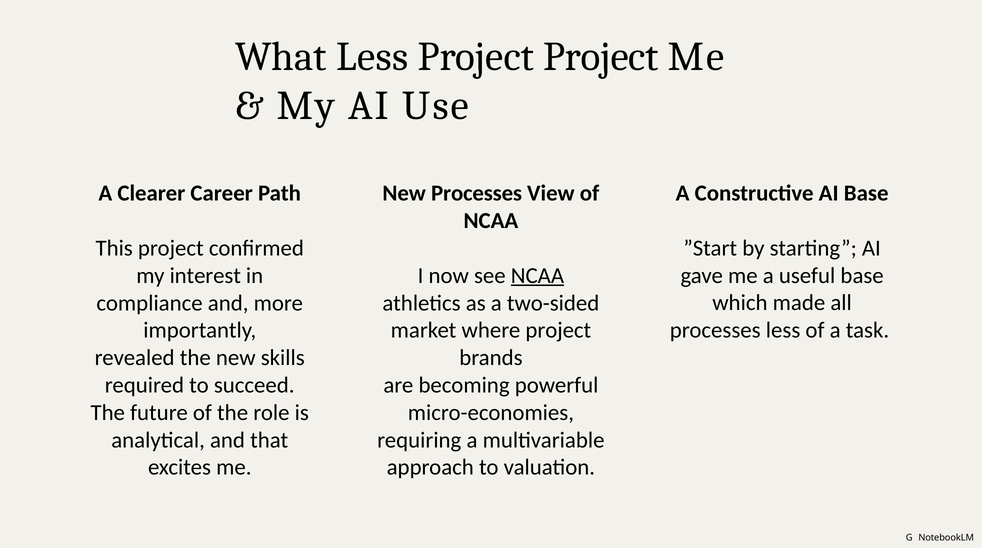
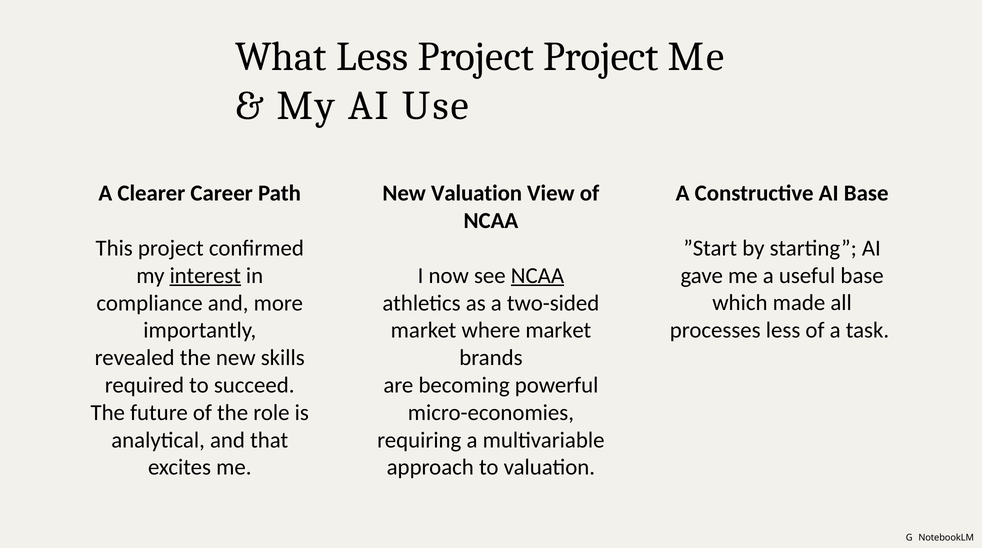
New Processes: Processes -> Valuation
interest underline: none -> present
where project: project -> market
